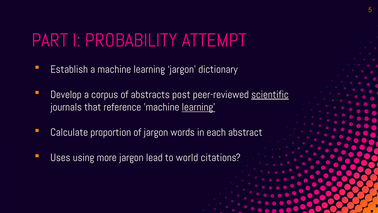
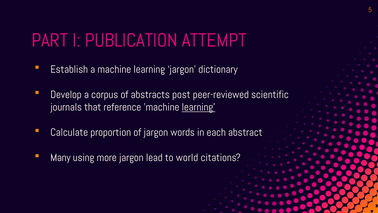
PROBABILITY: PROBABILITY -> PUBLICATION
scientific underline: present -> none
Uses: Uses -> Many
